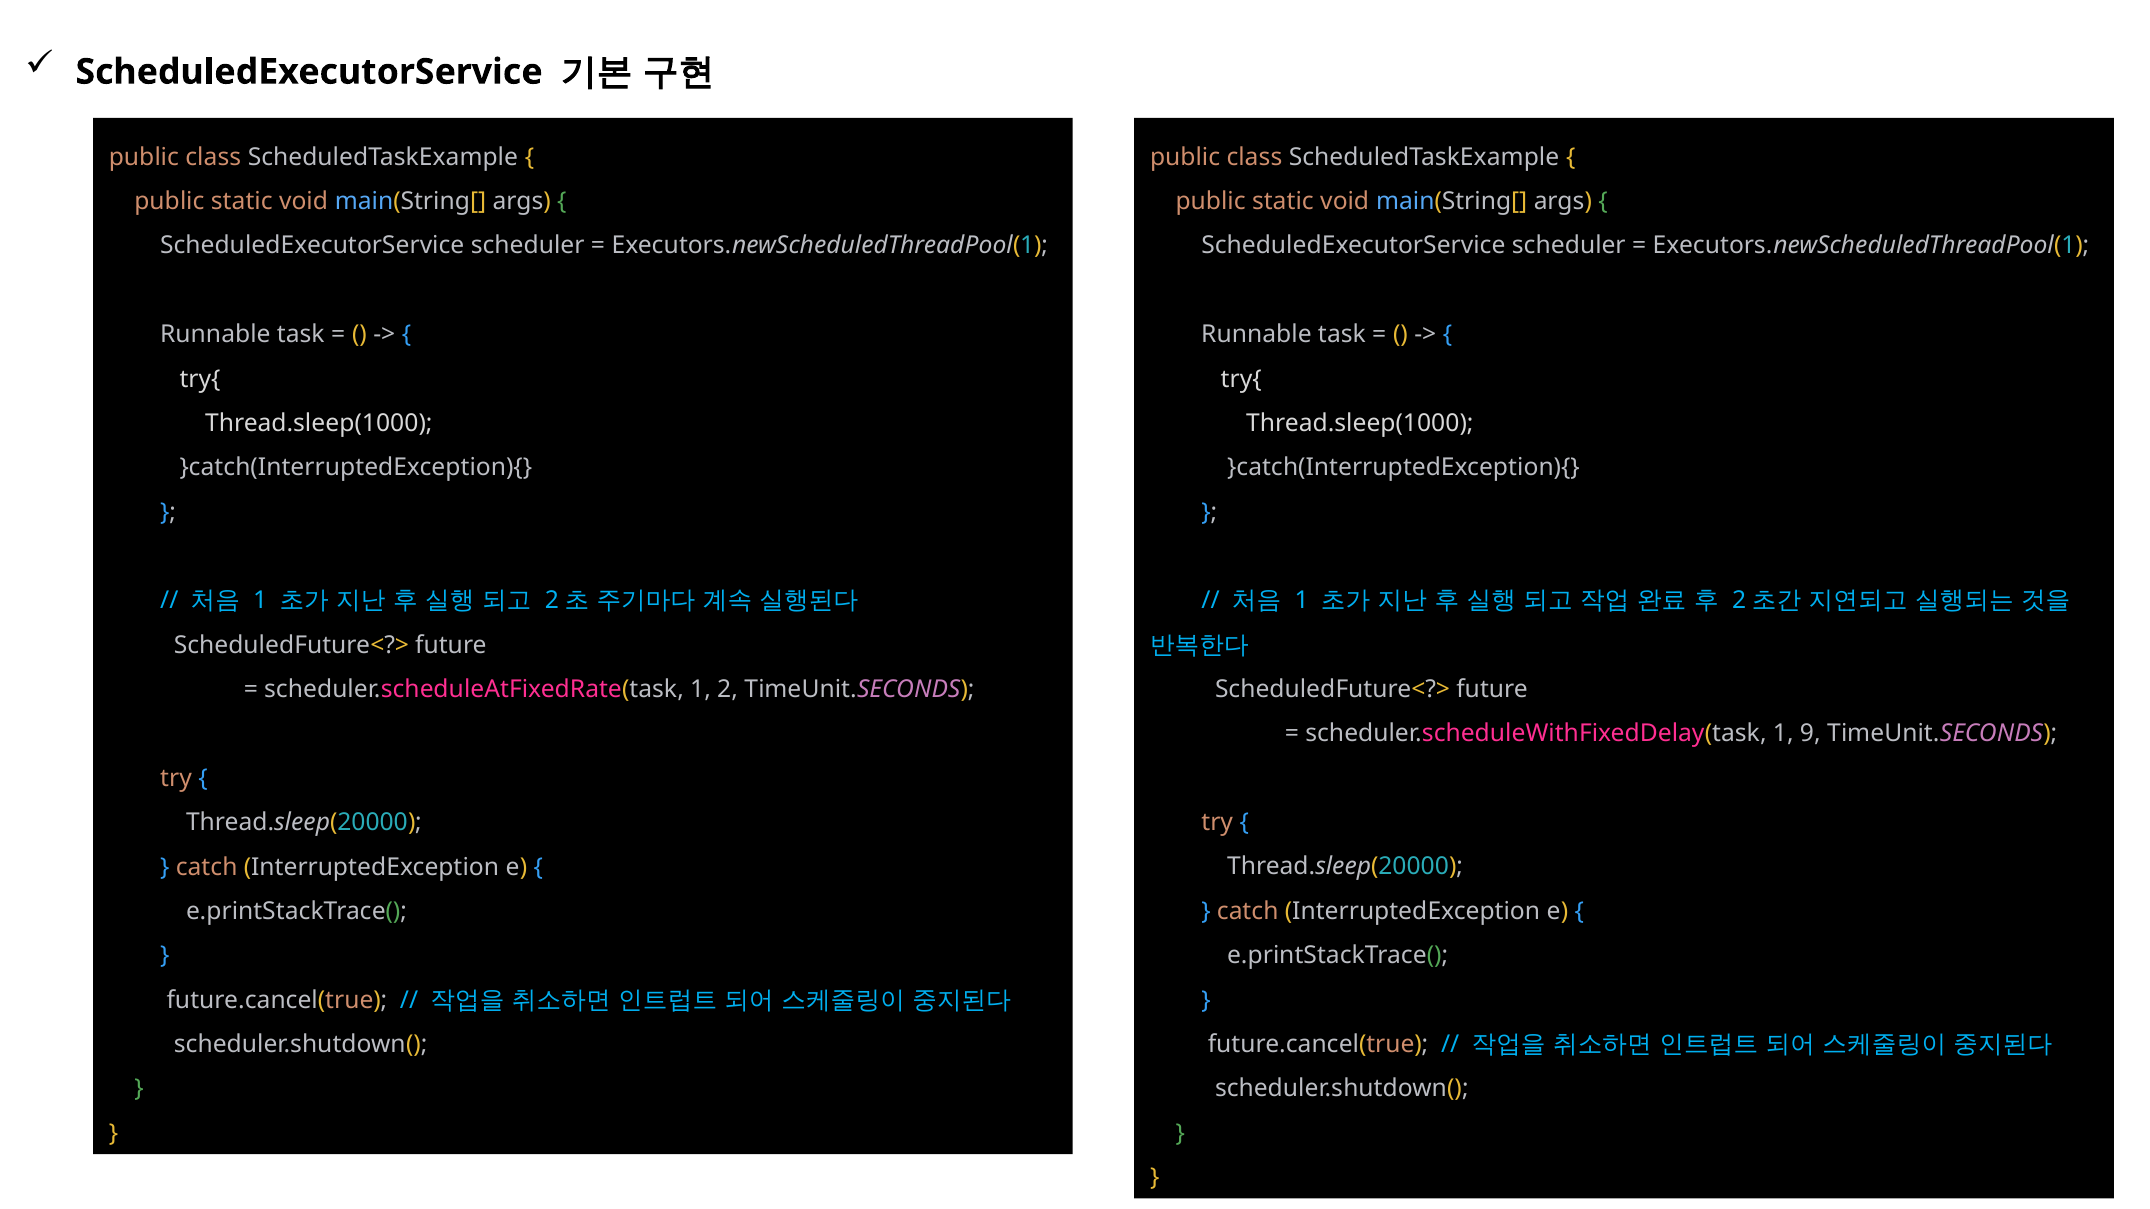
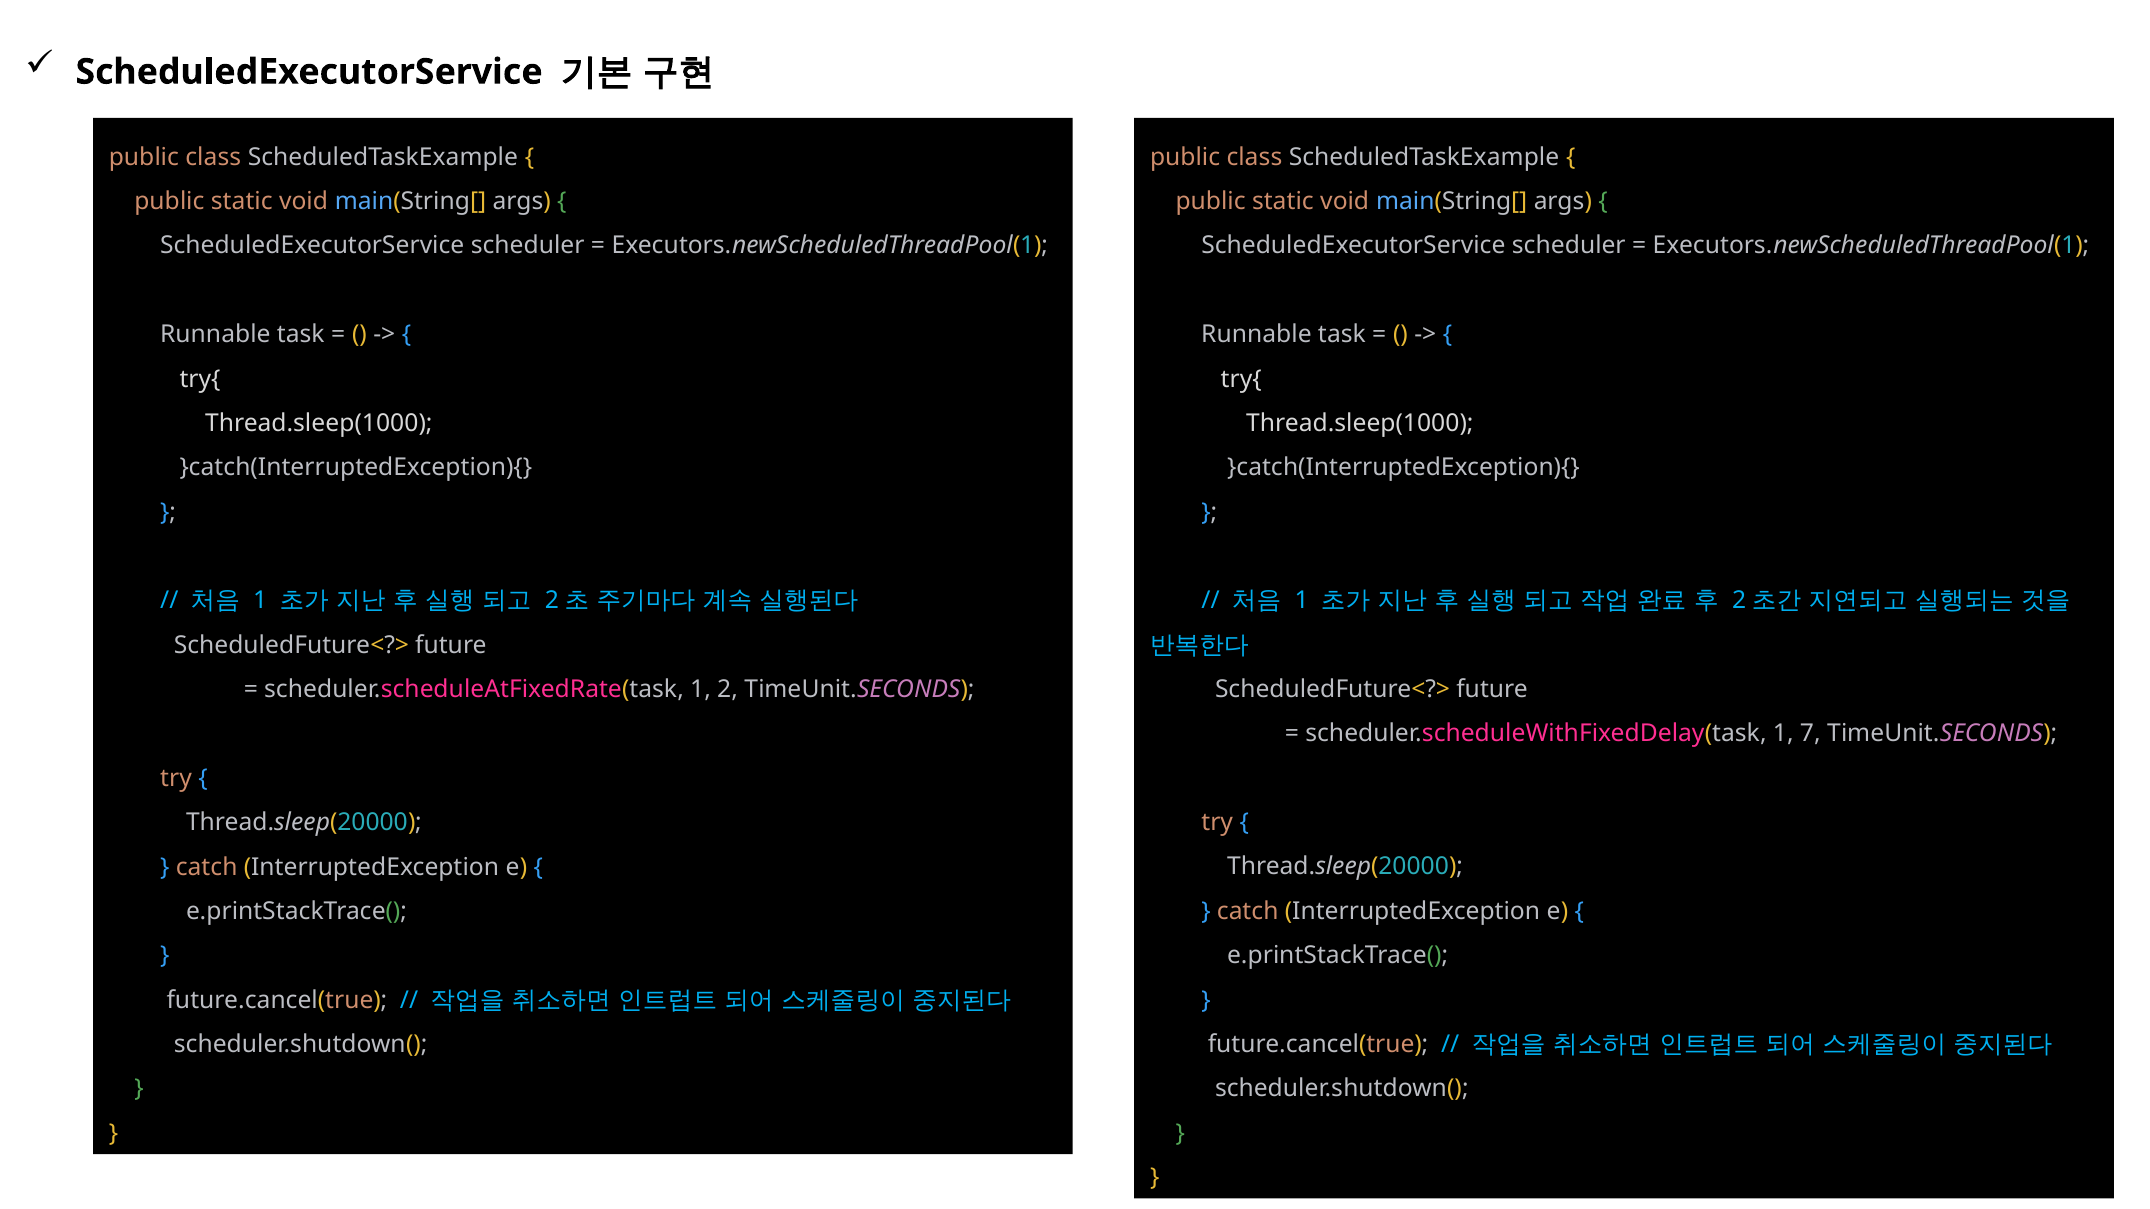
9: 9 -> 7
